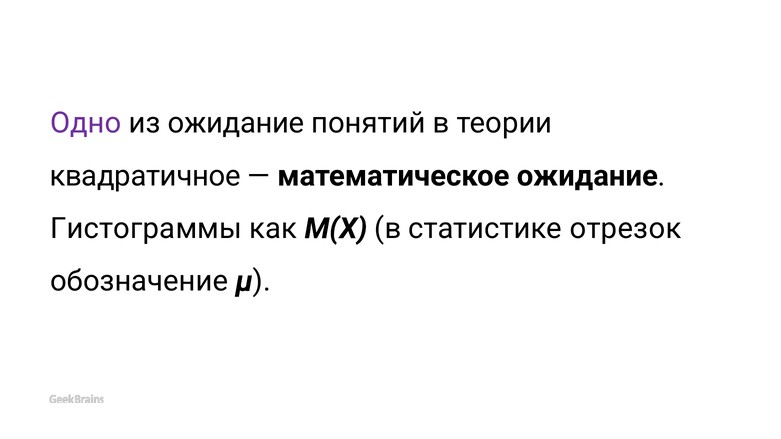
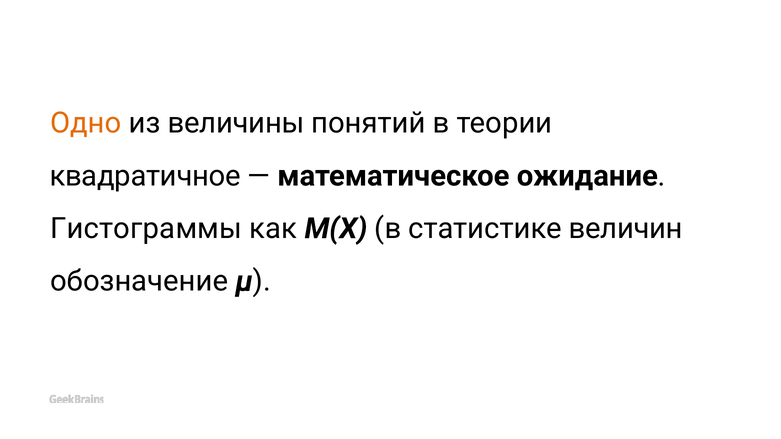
Одно colour: purple -> orange
из ожидание: ожидание -> величины
отрезок: отрезок -> величин
